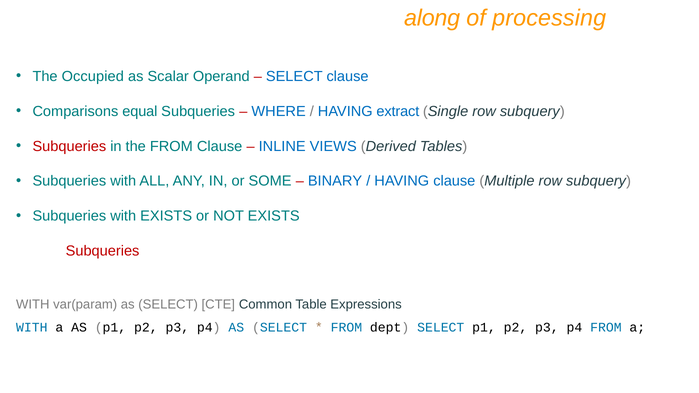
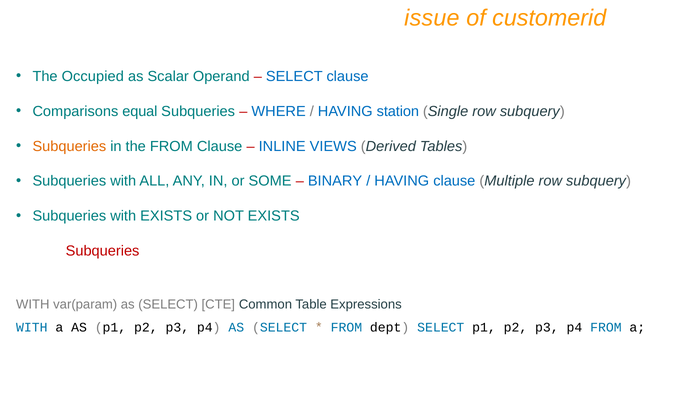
along: along -> issue
processing: processing -> customerid
extract: extract -> station
Subqueries at (69, 146) colour: red -> orange
